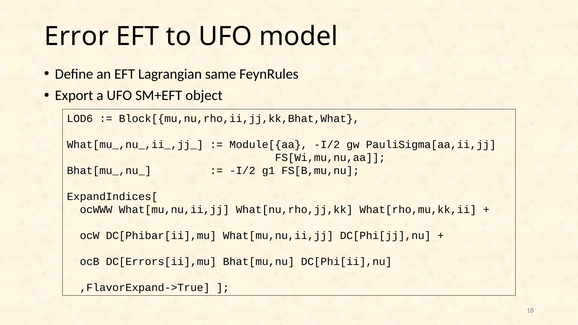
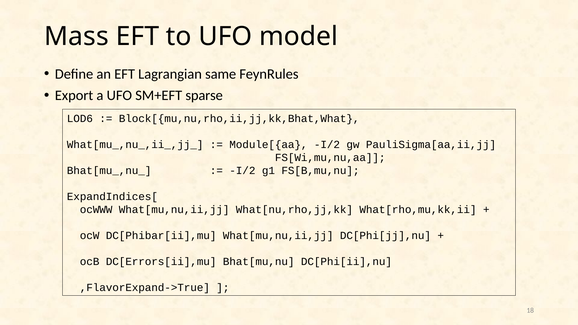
Error: Error -> Mass
object: object -> sparse
